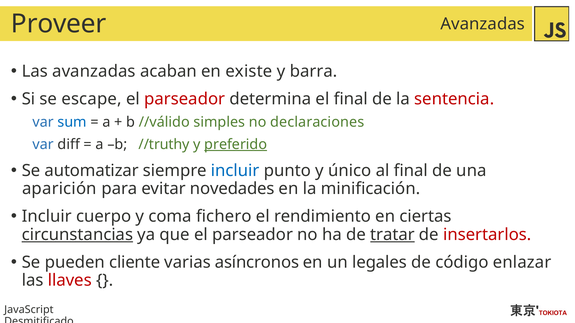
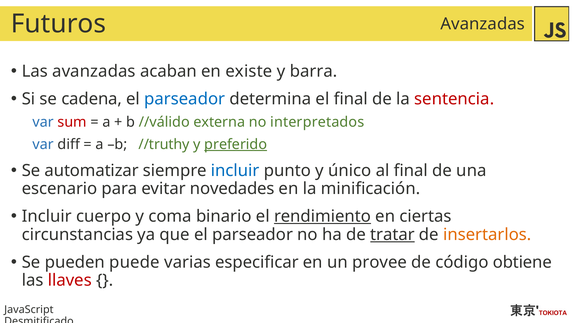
Proveer: Proveer -> Futuros
escape: escape -> cadena
parseador at (185, 99) colour: red -> blue
sum colour: blue -> red
simples: simples -> externa
declaraciones: declaraciones -> interpretados
aparición: aparición -> escenario
fichero: fichero -> binario
rendimiento underline: none -> present
circunstancias underline: present -> none
insertarlos colour: red -> orange
cliente: cliente -> puede
asíncronos: asíncronos -> especificar
legales: legales -> provee
enlazar: enlazar -> obtiene
